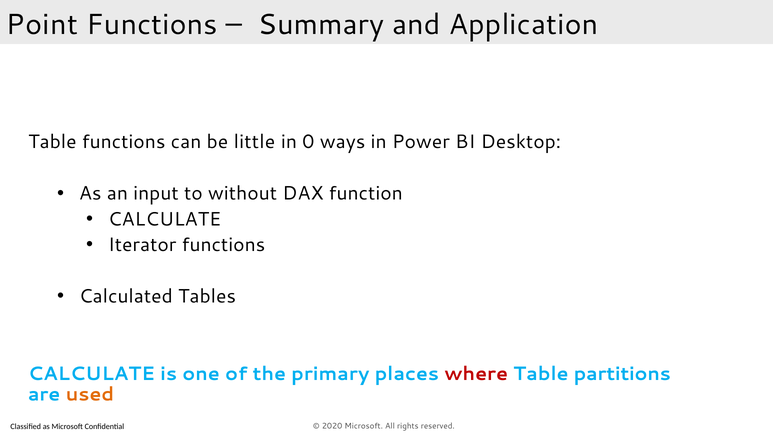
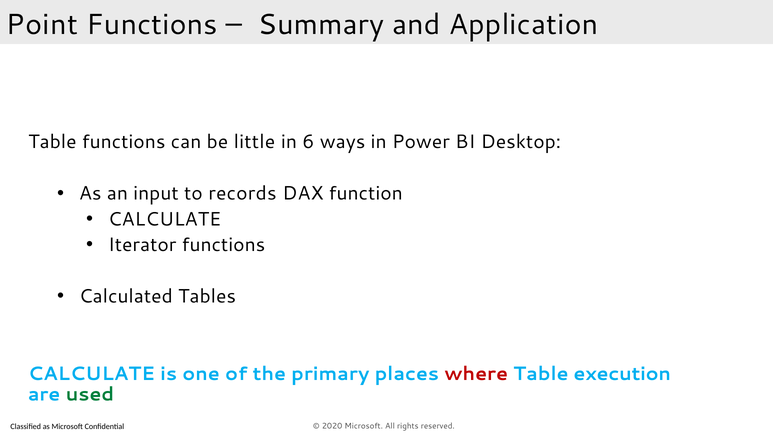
0: 0 -> 6
without: without -> records
partitions: partitions -> execution
used colour: orange -> green
